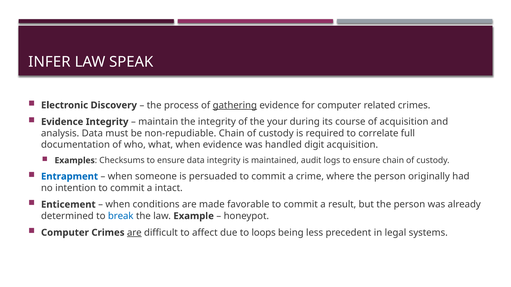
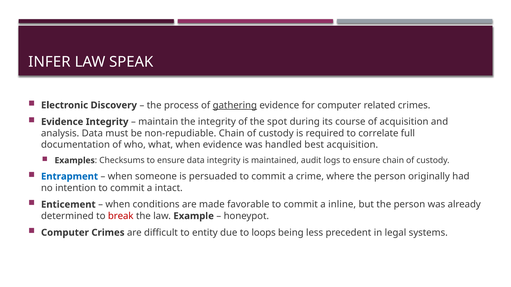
your: your -> spot
digit: digit -> best
result: result -> inline
break colour: blue -> red
are at (134, 233) underline: present -> none
affect: affect -> entity
